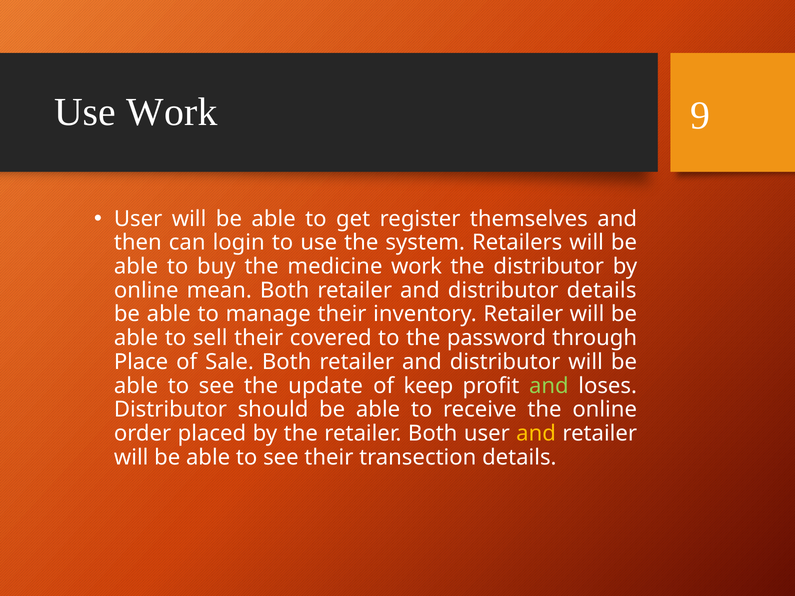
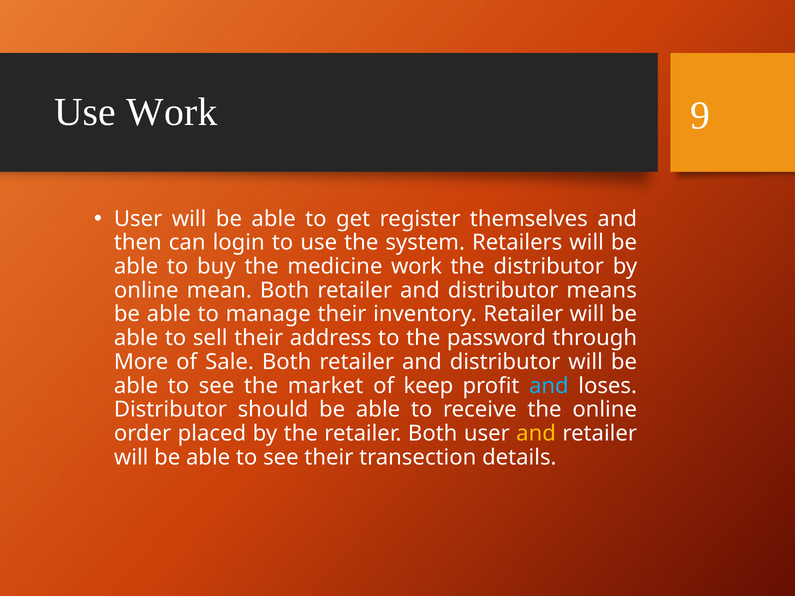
distributor details: details -> means
covered: covered -> address
Place: Place -> More
update: update -> market
and at (549, 386) colour: light green -> light blue
